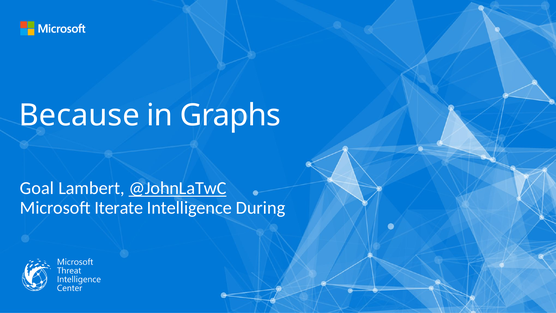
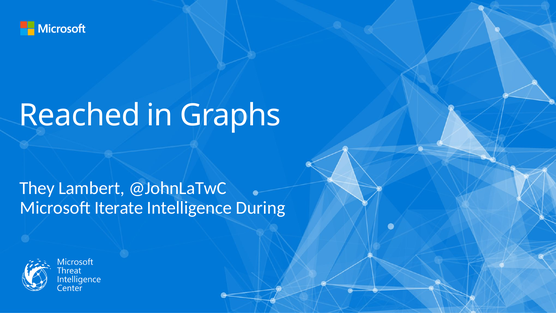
Because: Because -> Reached
Goal: Goal -> They
@JohnLaTwC underline: present -> none
